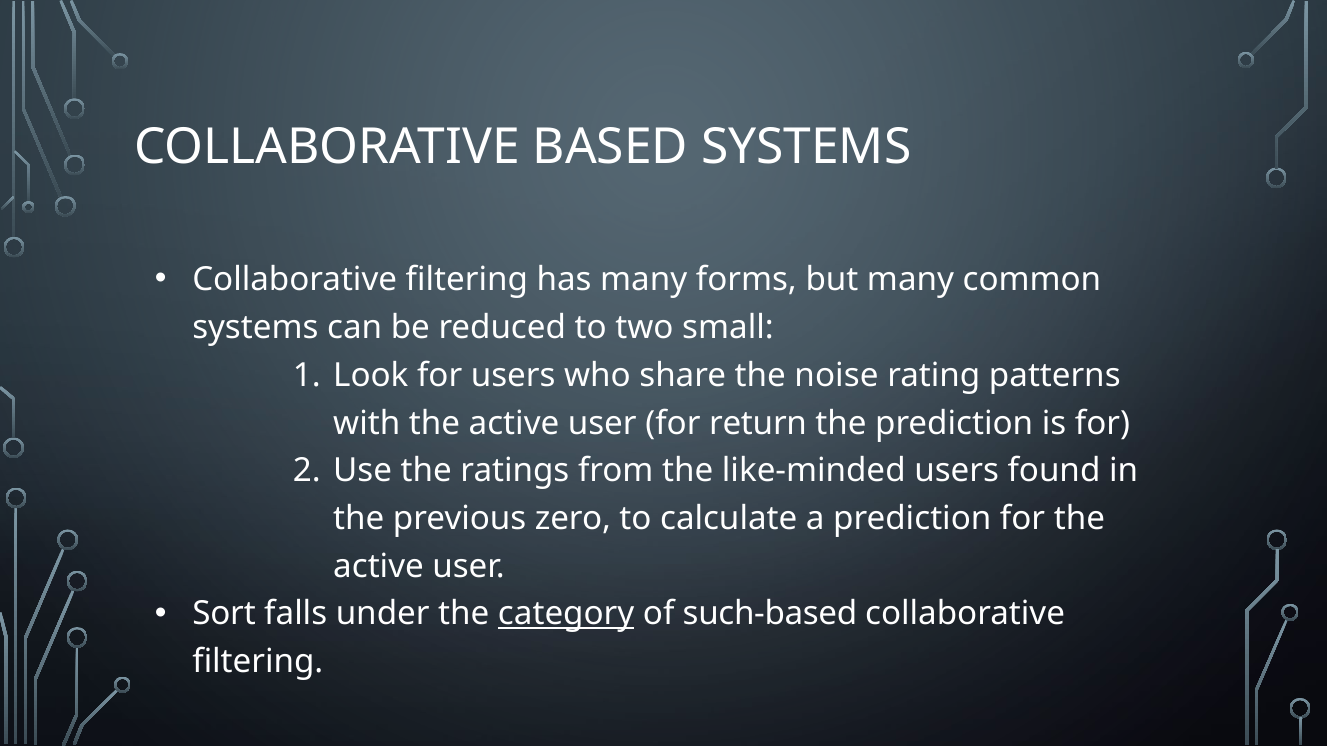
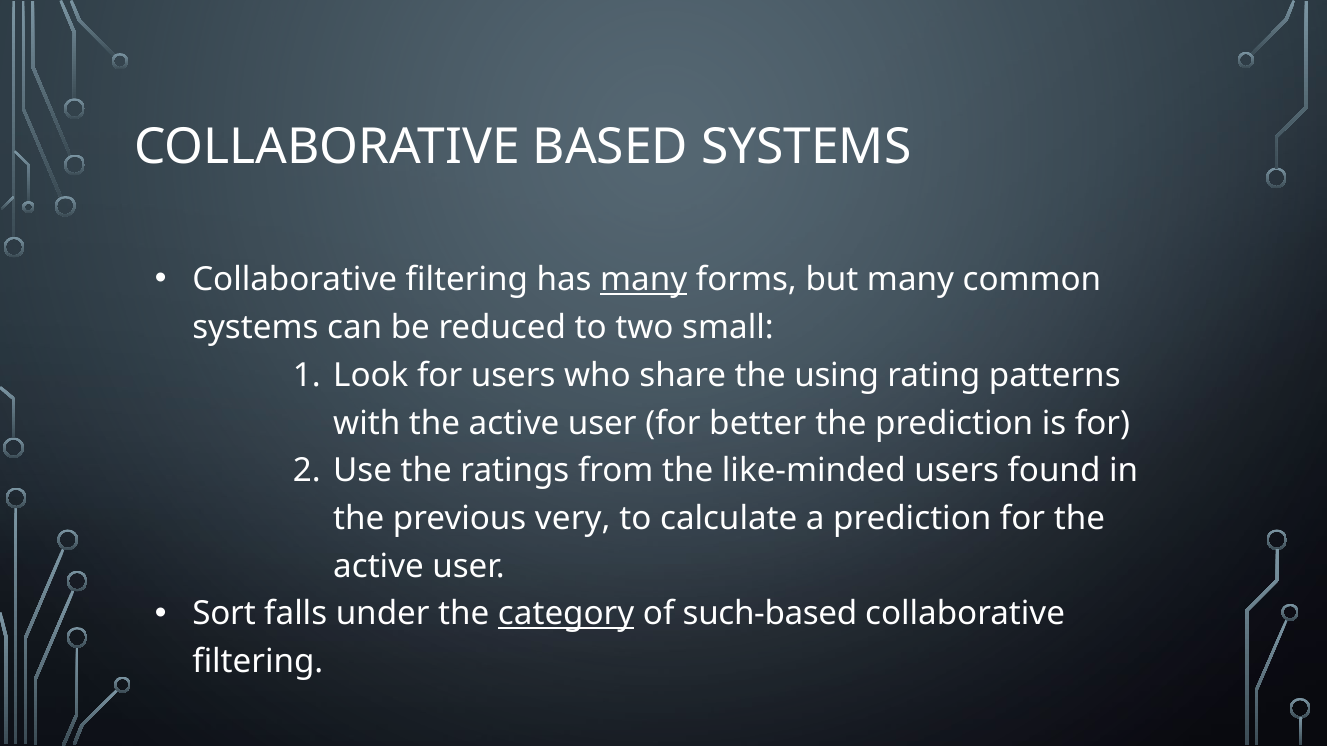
many at (644, 280) underline: none -> present
noise: noise -> using
return: return -> better
zero: zero -> very
